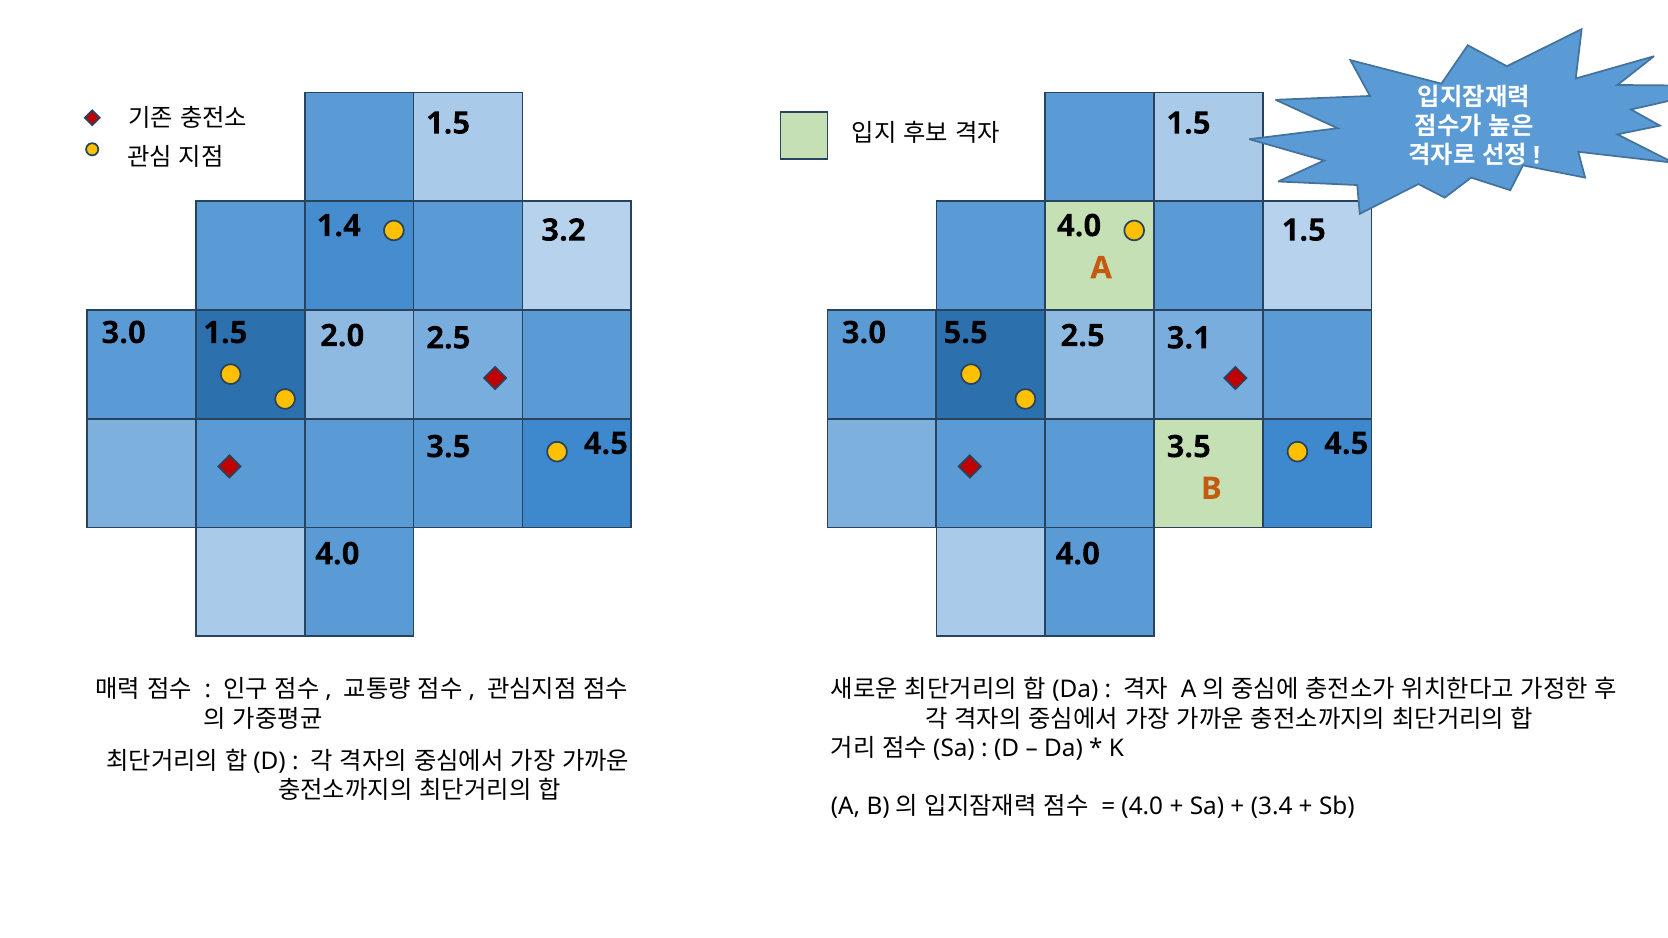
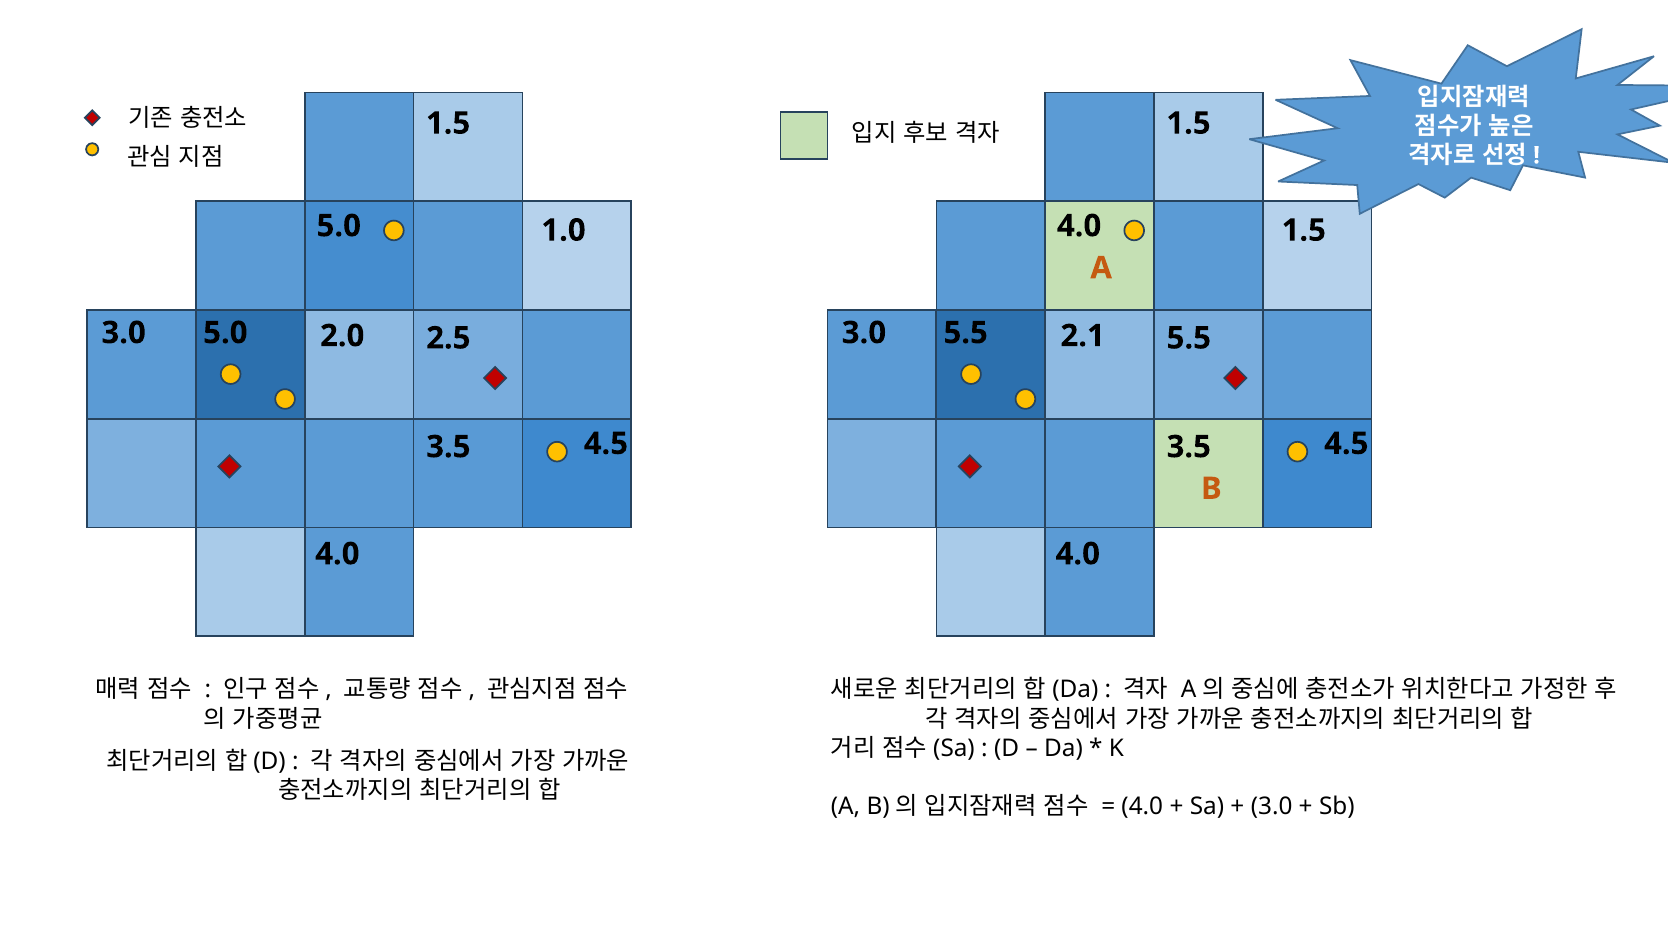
1.4 at (339, 226): 1.4 -> 5.0
3.2: 3.2 -> 1.0
1.5 at (225, 333): 1.5 -> 5.0
3.0 3.1: 3.1 -> 5.5
2.5 at (1083, 336): 2.5 -> 2.1
3.4 at (1272, 807): 3.4 -> 3.0
